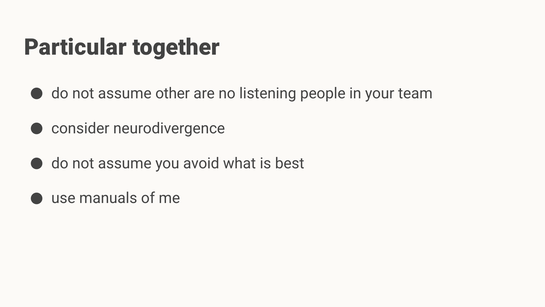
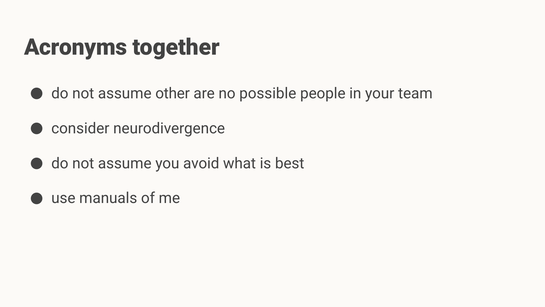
Particular: Particular -> Acronyms
listening: listening -> possible
